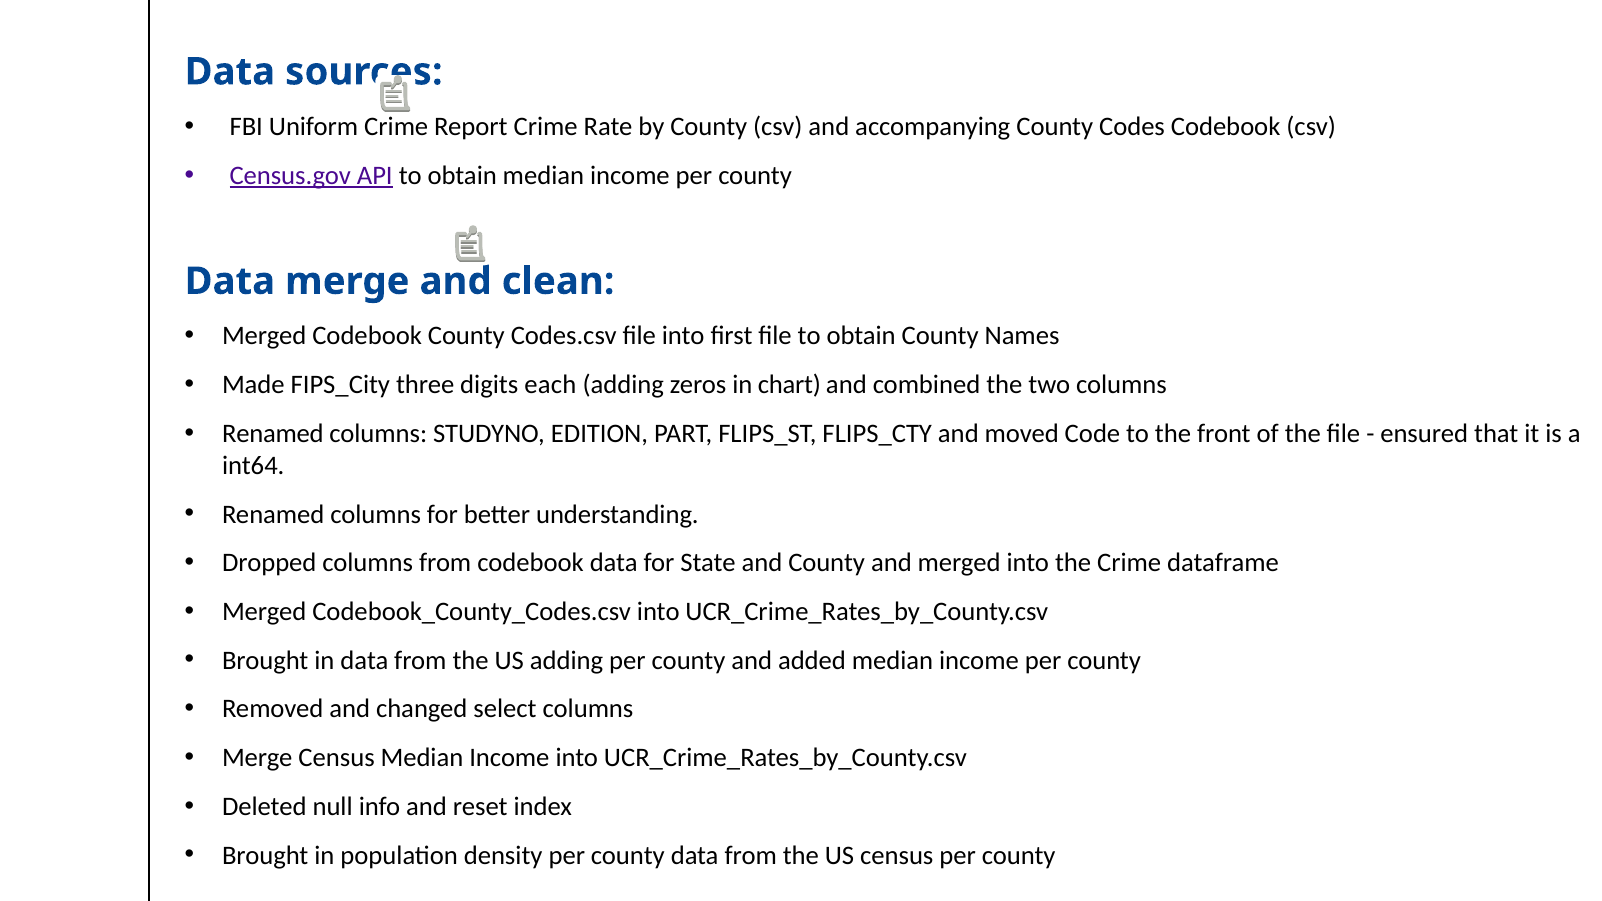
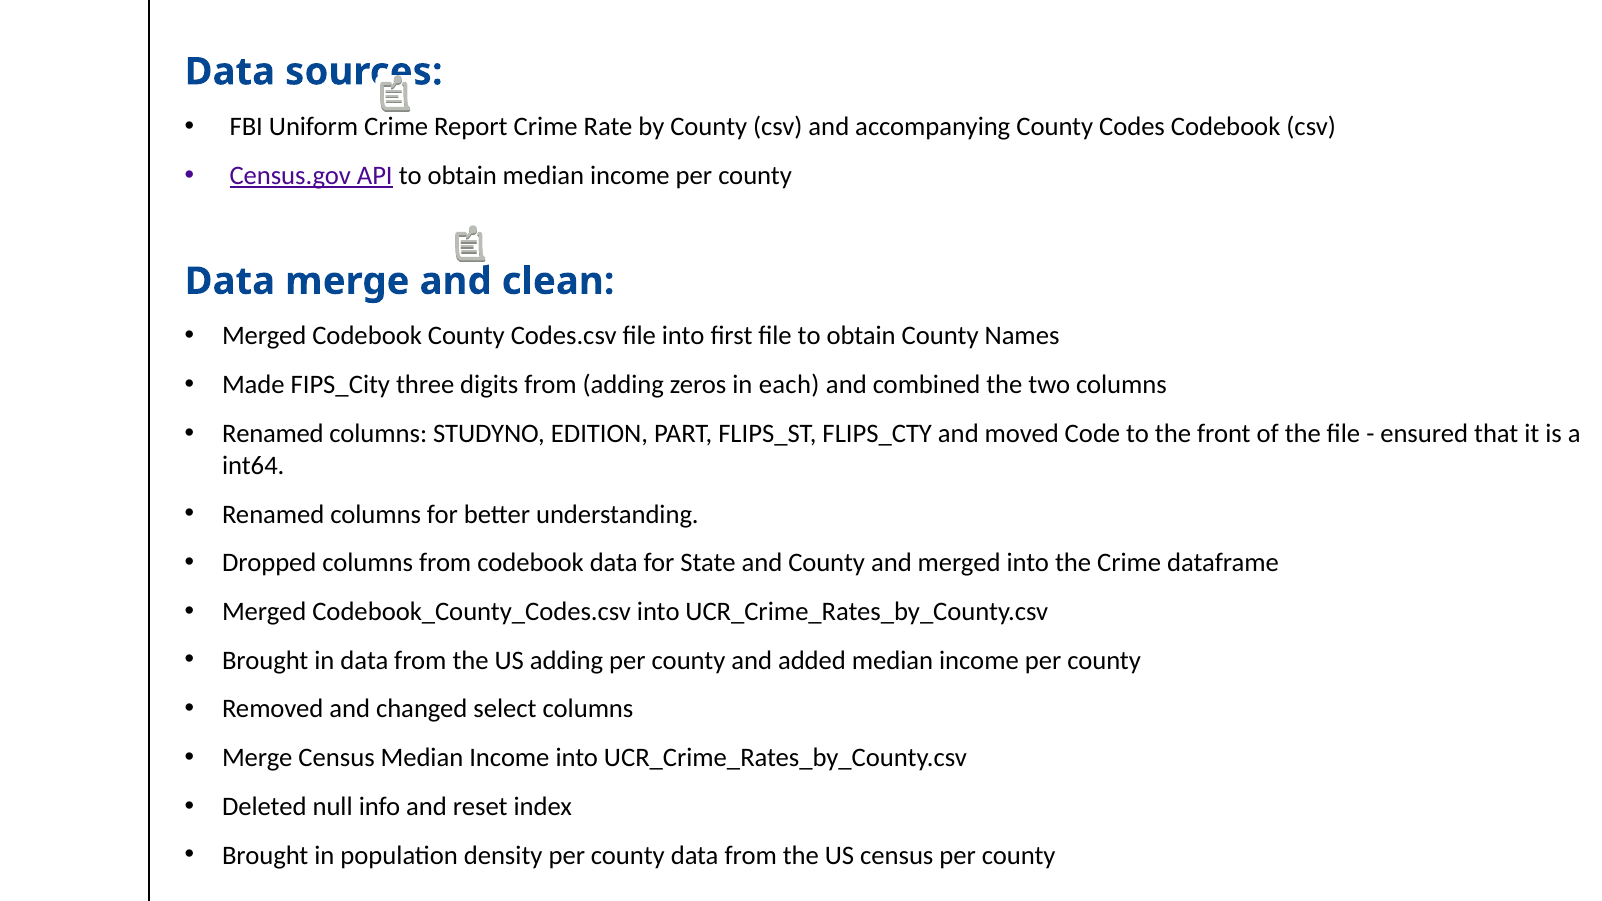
digits each: each -> from
chart: chart -> each
